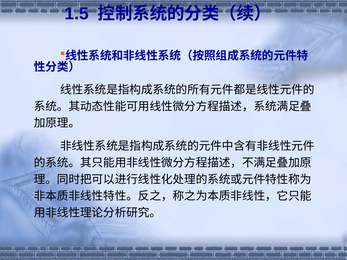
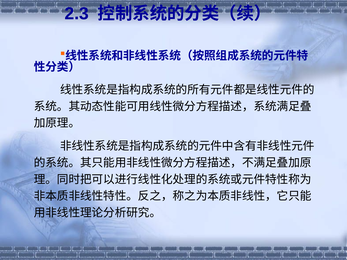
1.5: 1.5 -> 2.3
